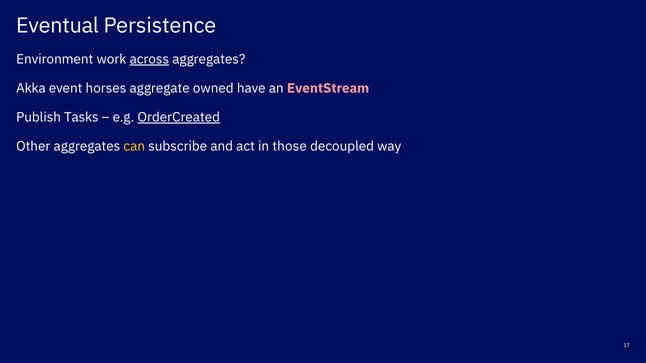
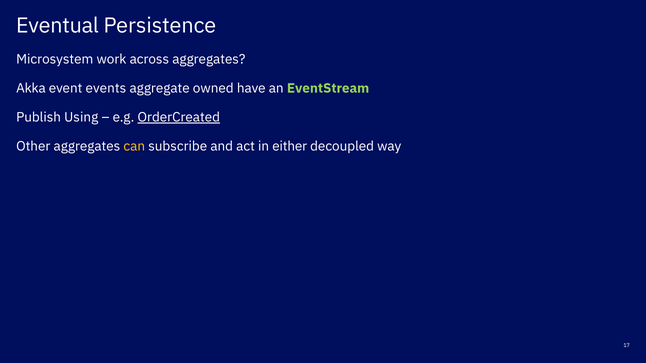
Environment: Environment -> Microsystem
across underline: present -> none
horses: horses -> events
EventStream colour: pink -> light green
Tasks: Tasks -> Using
those: those -> either
